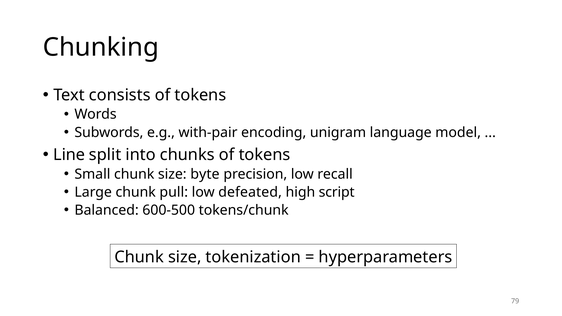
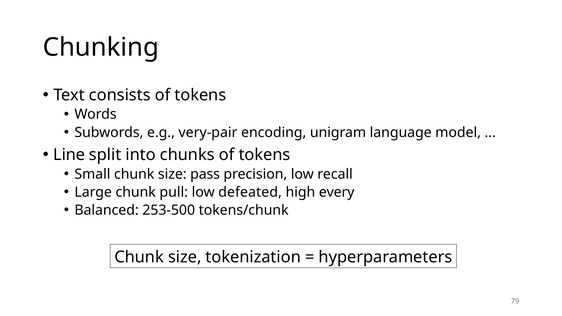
with-pair: with-pair -> very-pair
byte: byte -> pass
script: script -> every
600-500: 600-500 -> 253-500
